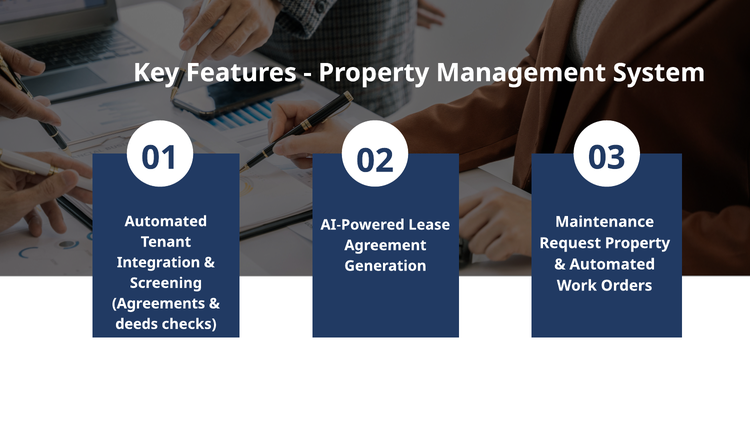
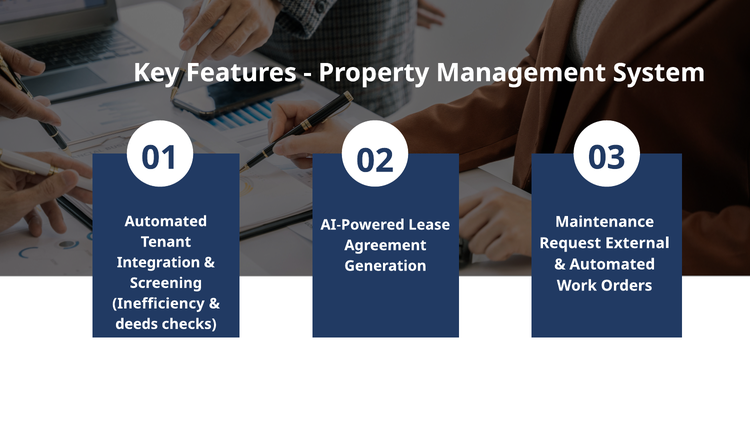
Request Property: Property -> External
Agreements: Agreements -> Inefficiency
